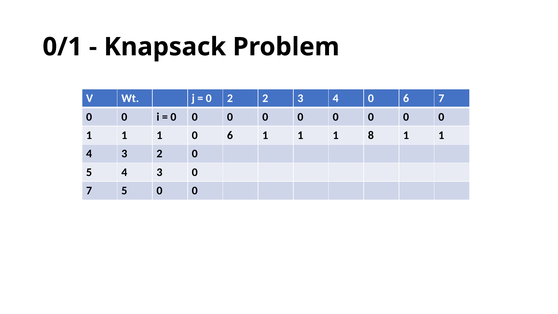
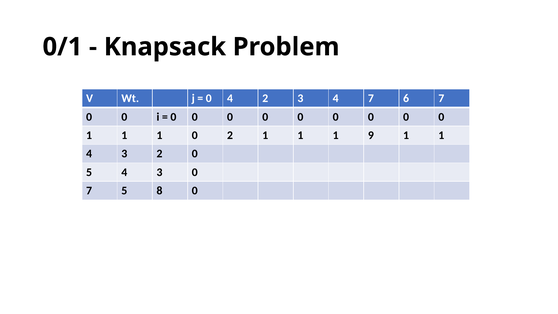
0 2: 2 -> 4
4 0: 0 -> 7
1 0 6: 6 -> 2
8: 8 -> 9
5 0: 0 -> 8
